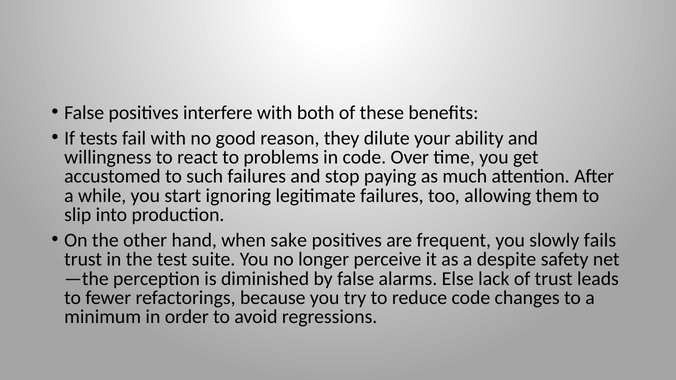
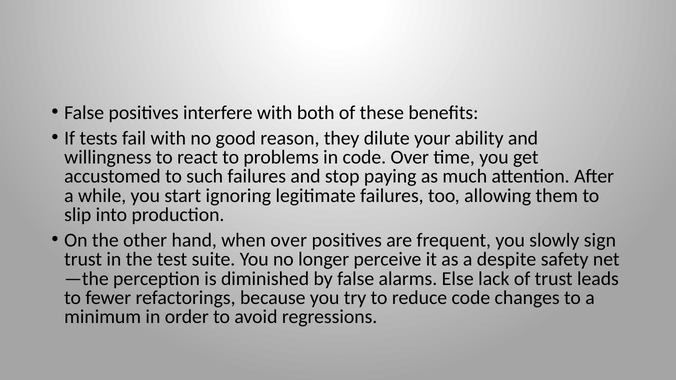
when sake: sake -> over
fails: fails -> sign
